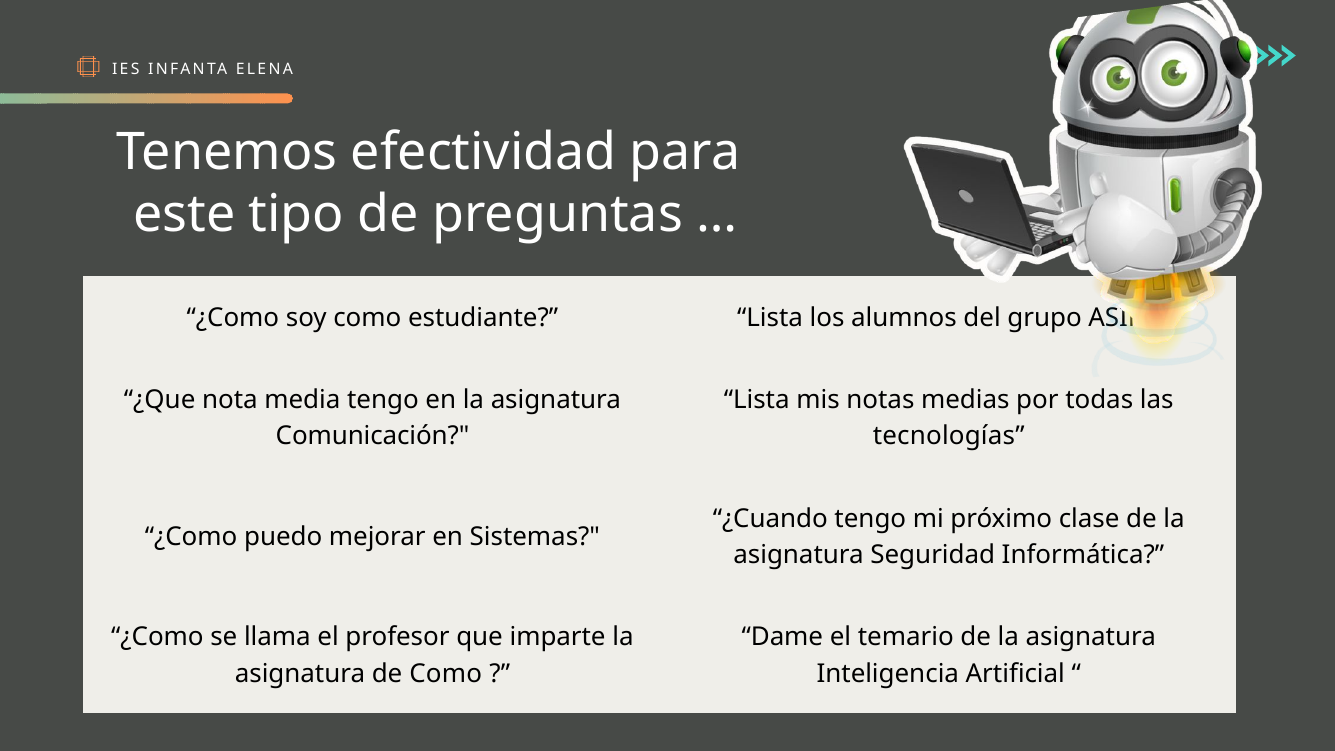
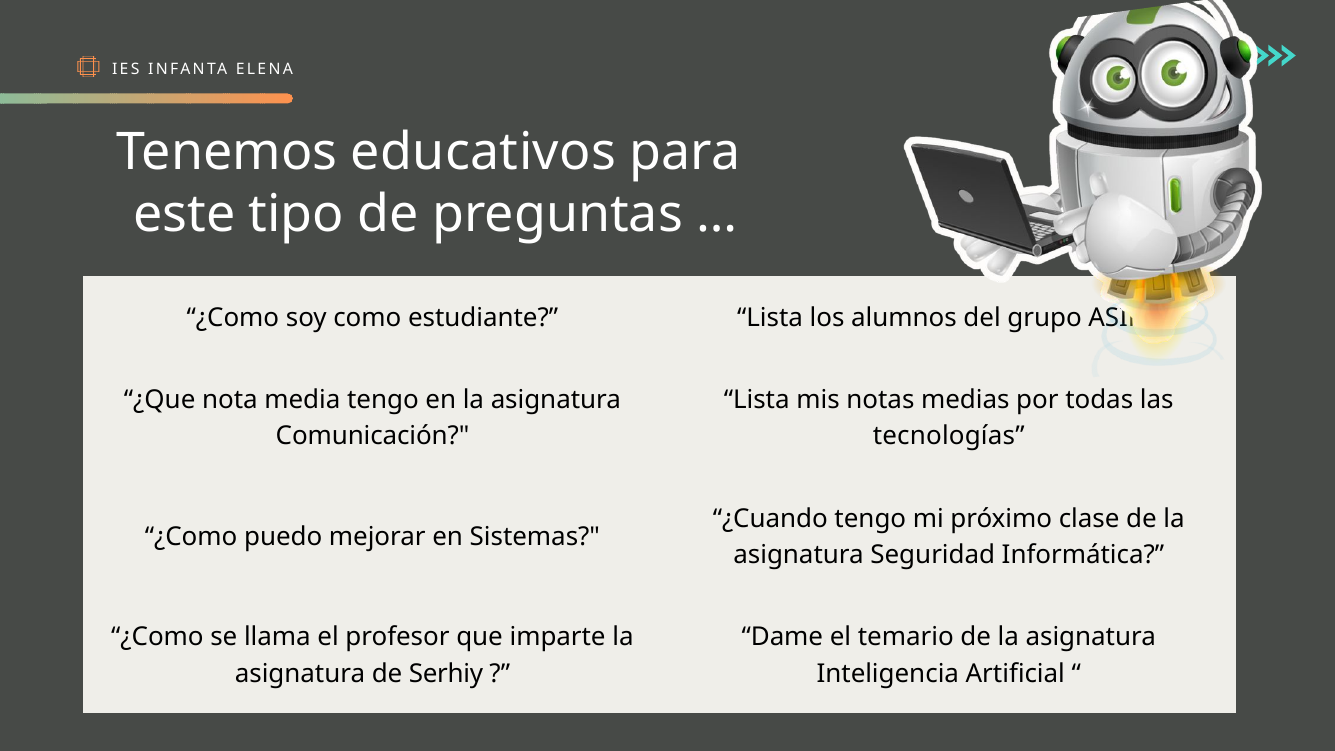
efectividad: efectividad -> educativos
de Como: Como -> Serhiy
